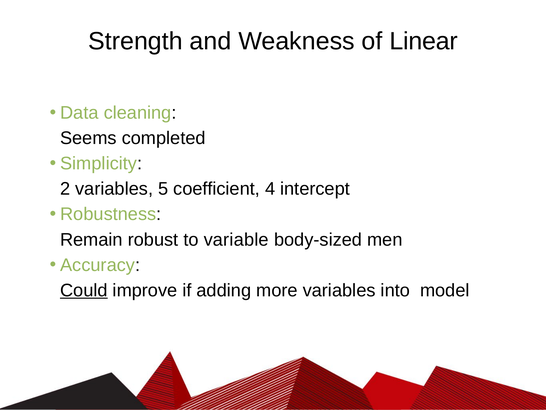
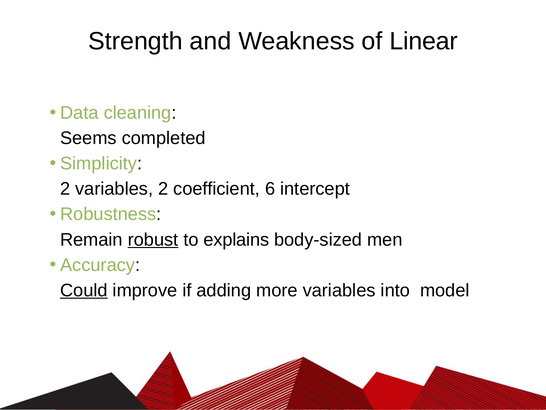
variables 5: 5 -> 2
4: 4 -> 6
robust underline: none -> present
variable: variable -> explains
